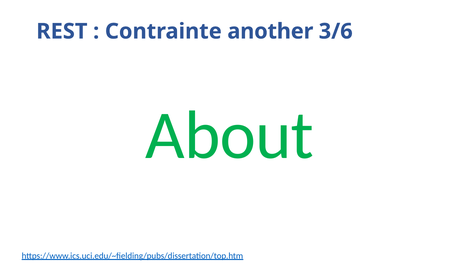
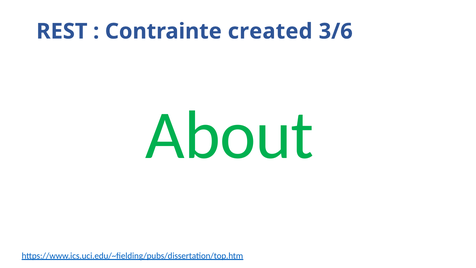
another: another -> created
